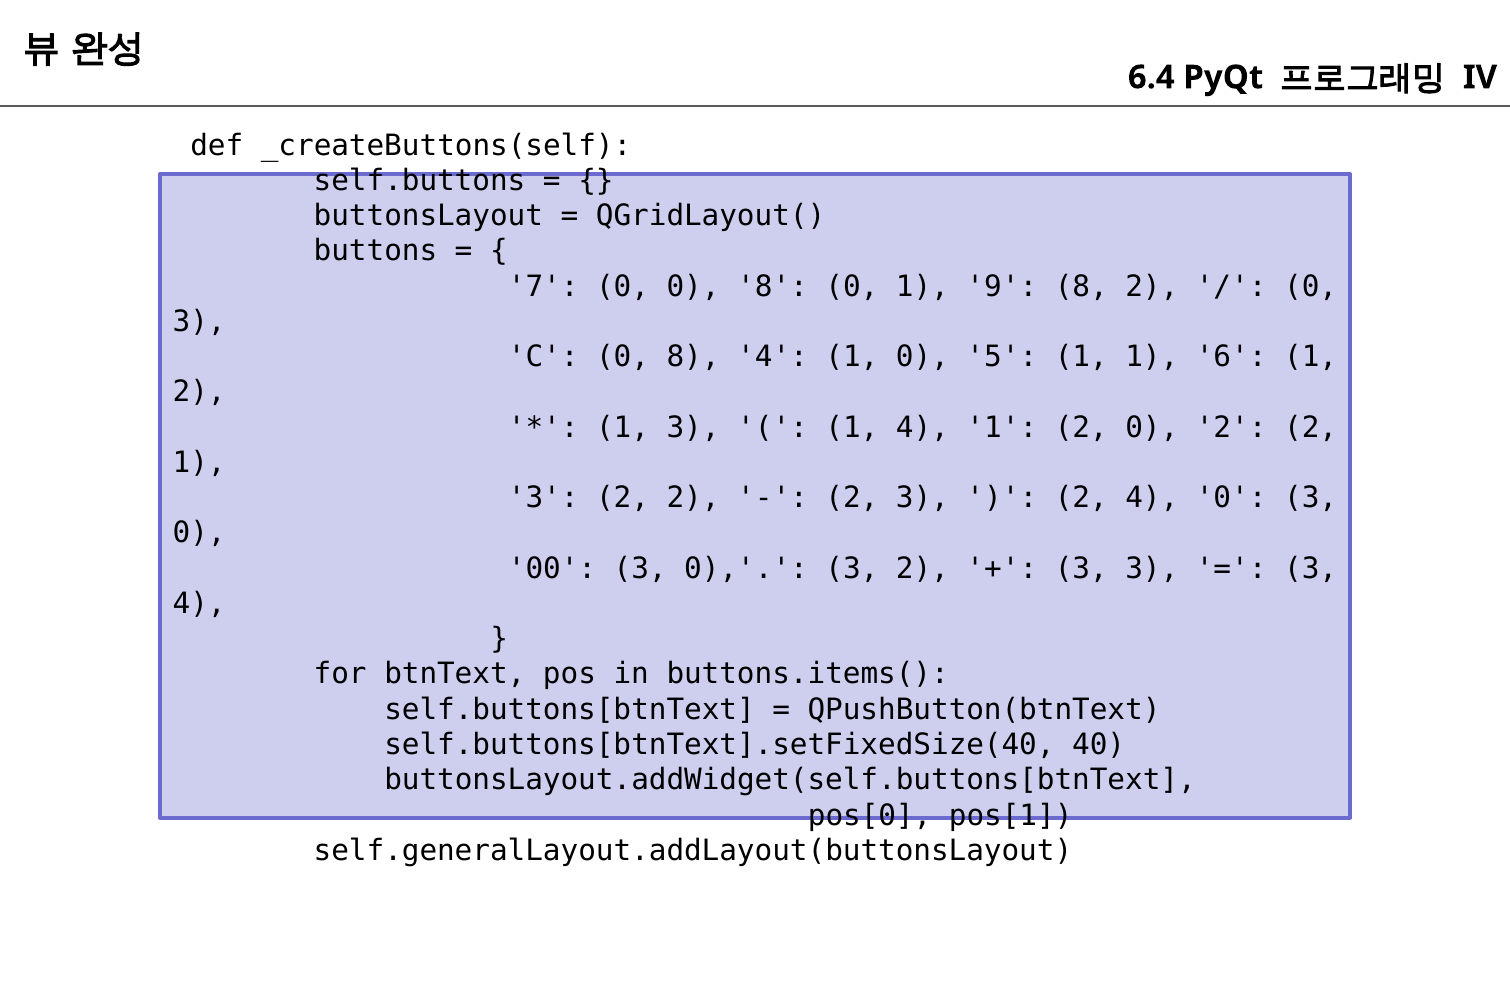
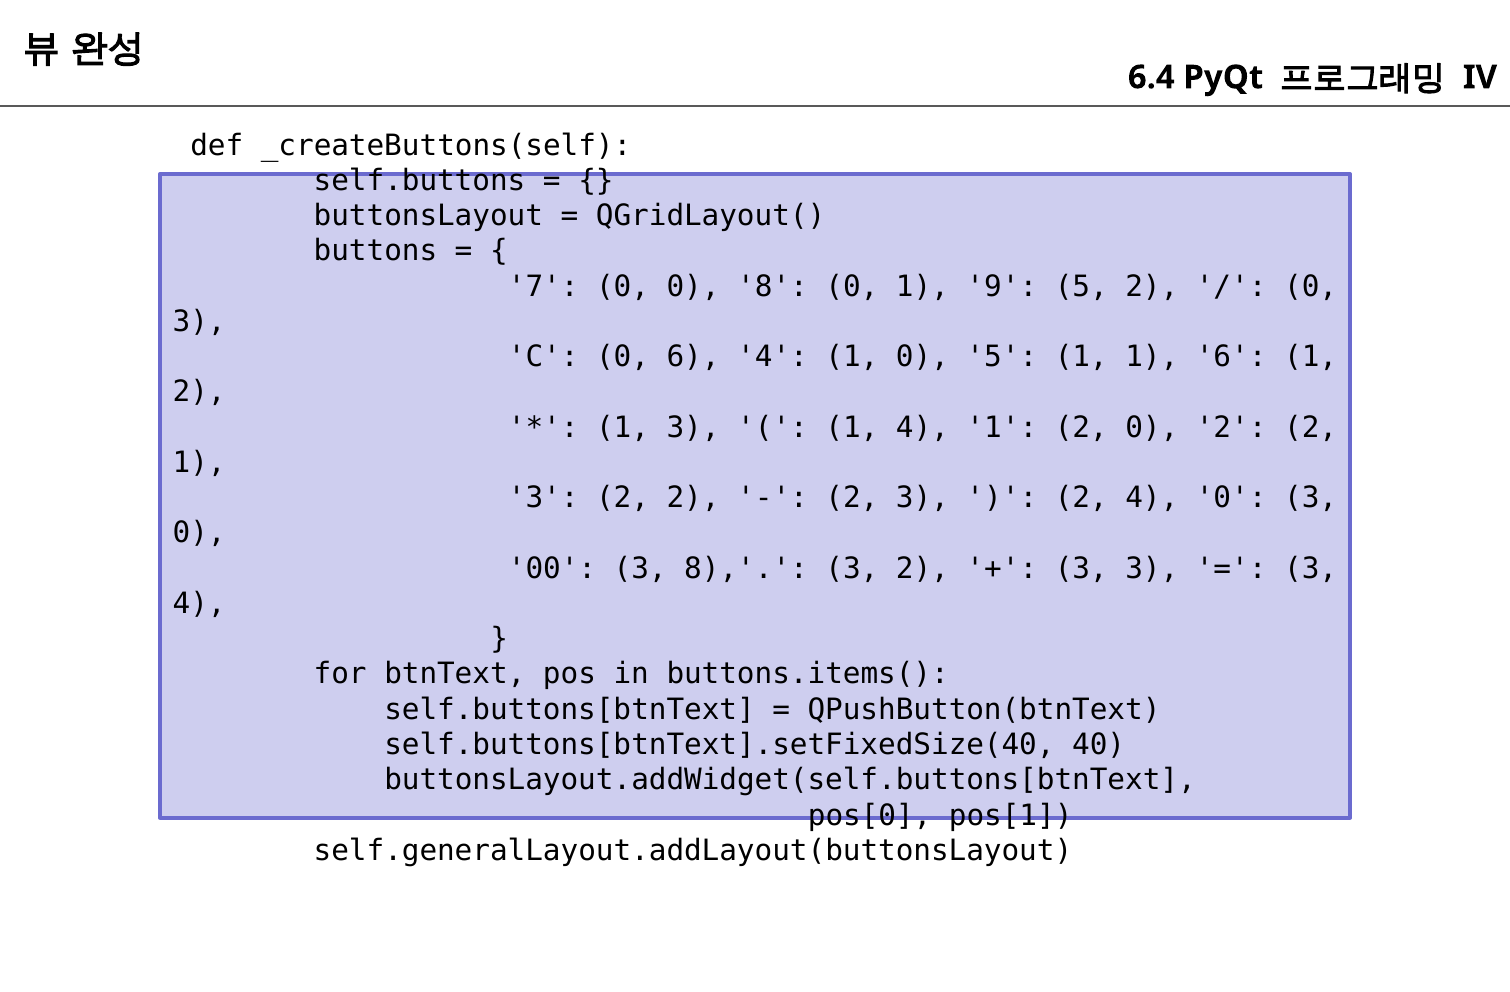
9 8: 8 -> 5
C 0 8: 8 -> 6
00 3 0: 0 -> 8
